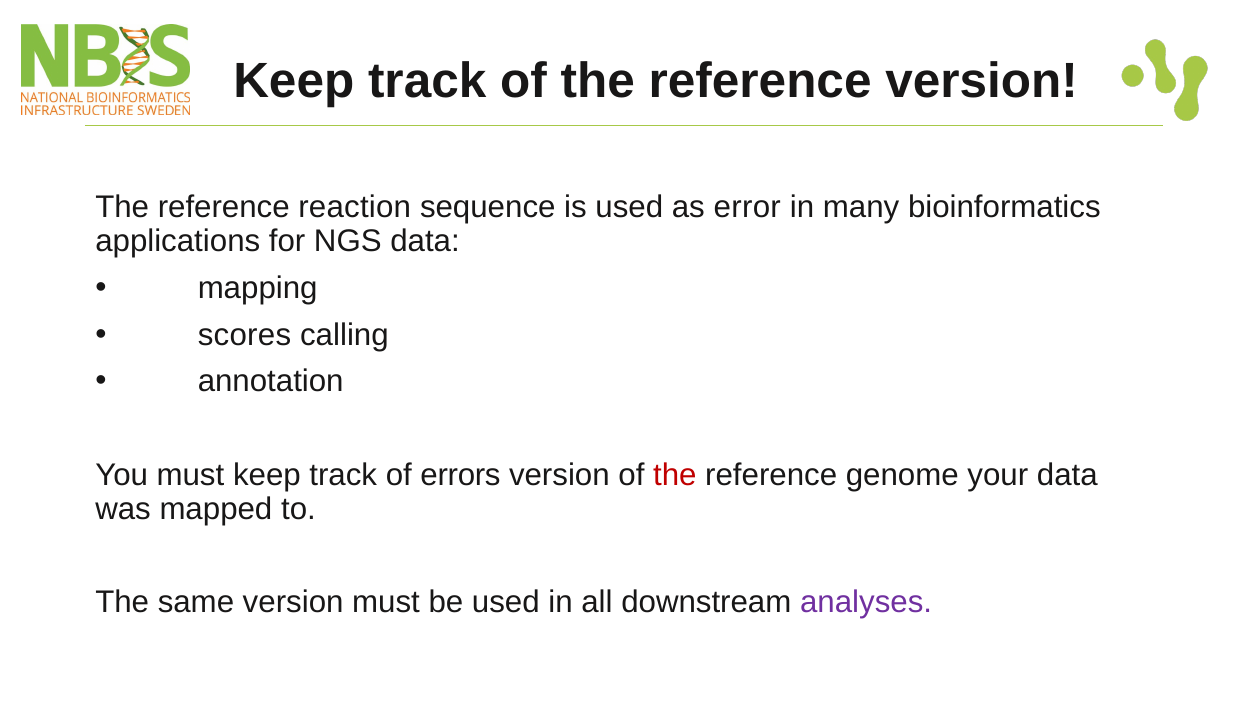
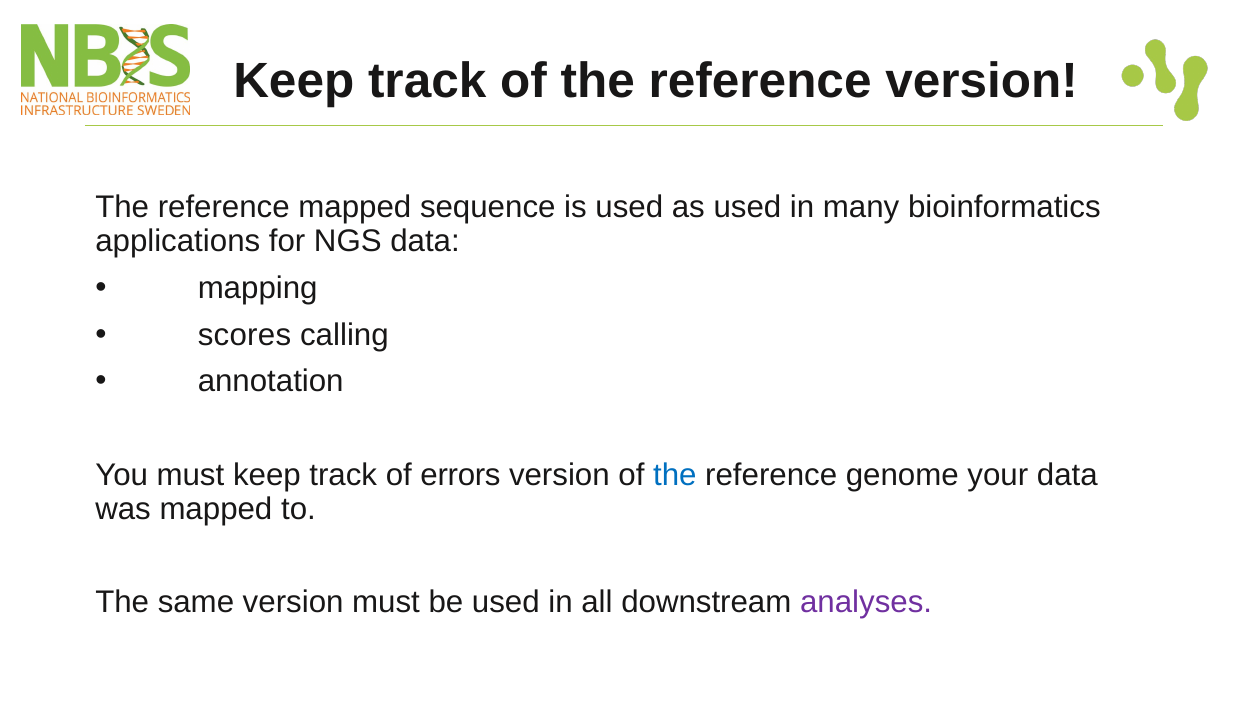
reference reaction: reaction -> mapped
as error: error -> used
the at (675, 475) colour: red -> blue
